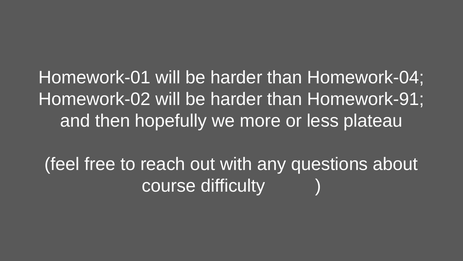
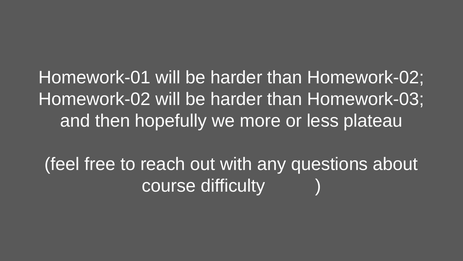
than Homework-04: Homework-04 -> Homework-02
Homework-91: Homework-91 -> Homework-03
